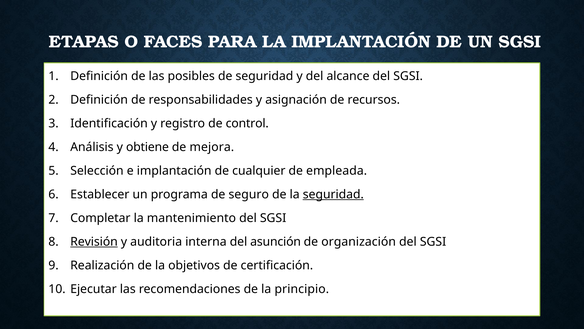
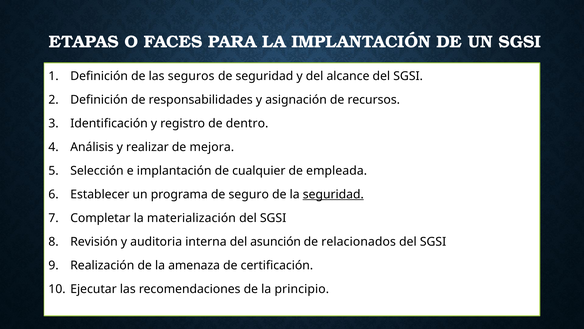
posibles: posibles -> seguros
control: control -> dentro
obtiene: obtiene -> realizar
mantenimiento: mantenimiento -> materialización
Revisión underline: present -> none
organización: organización -> relacionados
objetivos: objetivos -> amenaza
